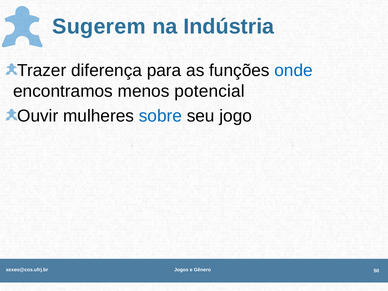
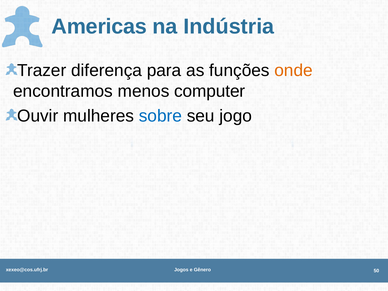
Sugerem: Sugerem -> Americas
onde colour: blue -> orange
potencial: potencial -> computer
